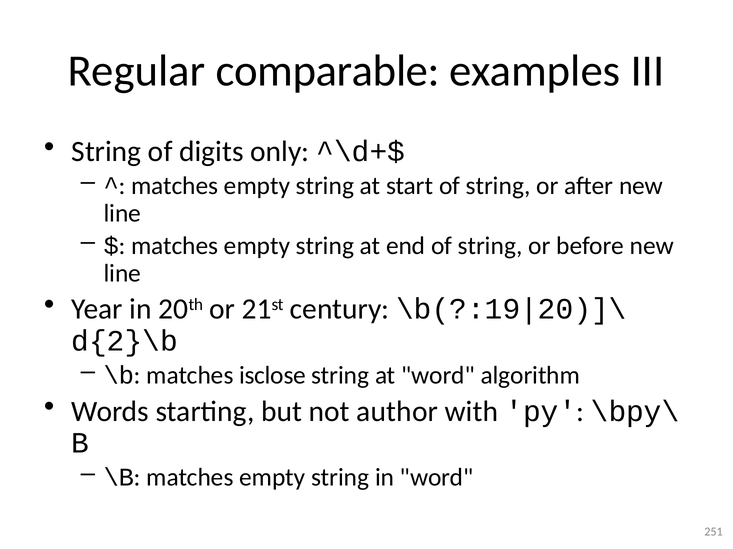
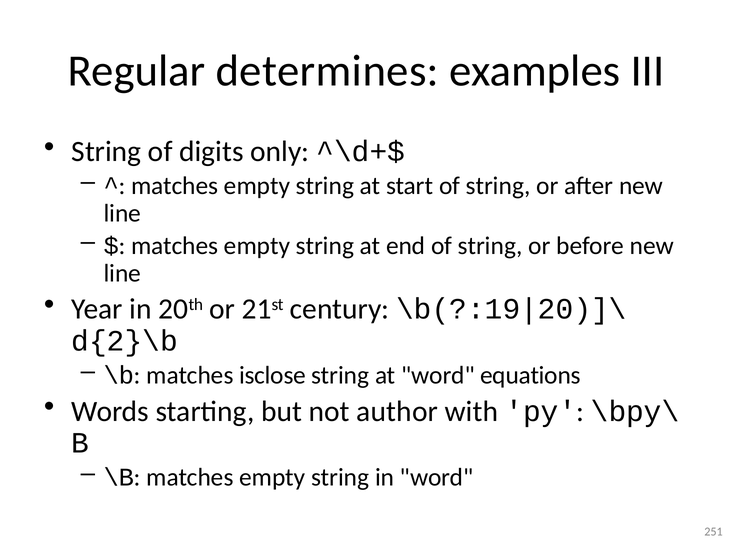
comparable: comparable -> determines
algorithm: algorithm -> equations
